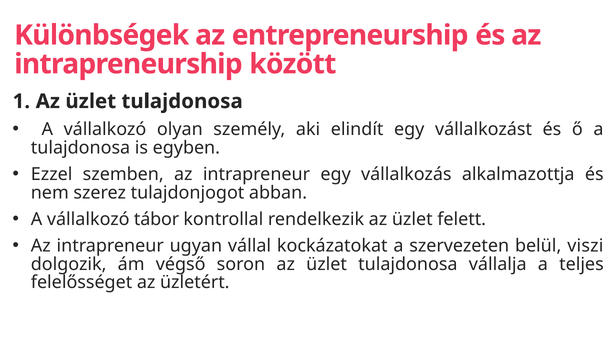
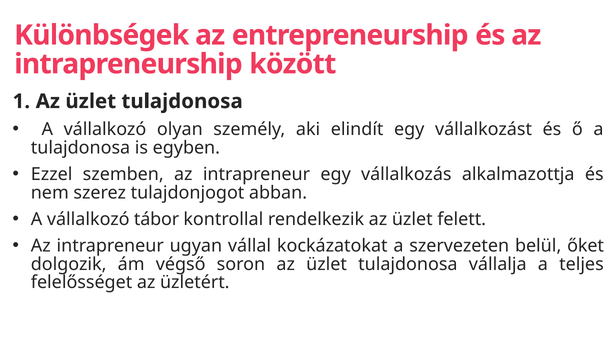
viszi: viszi -> őket
